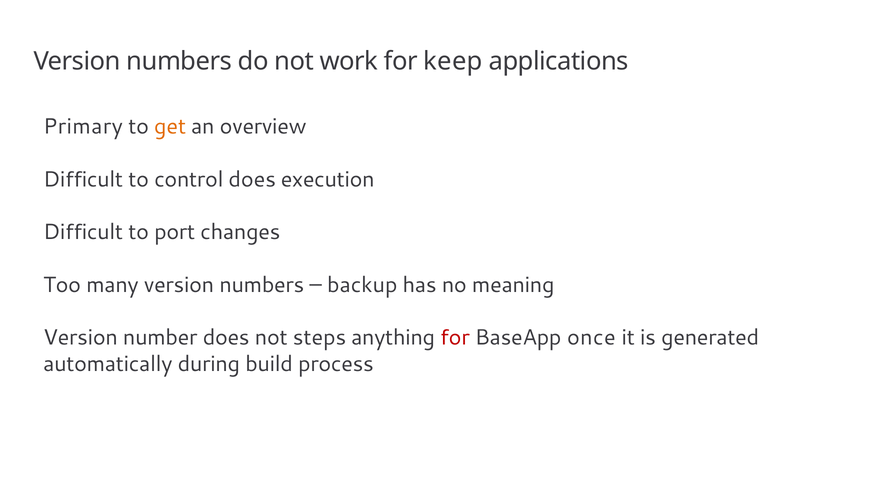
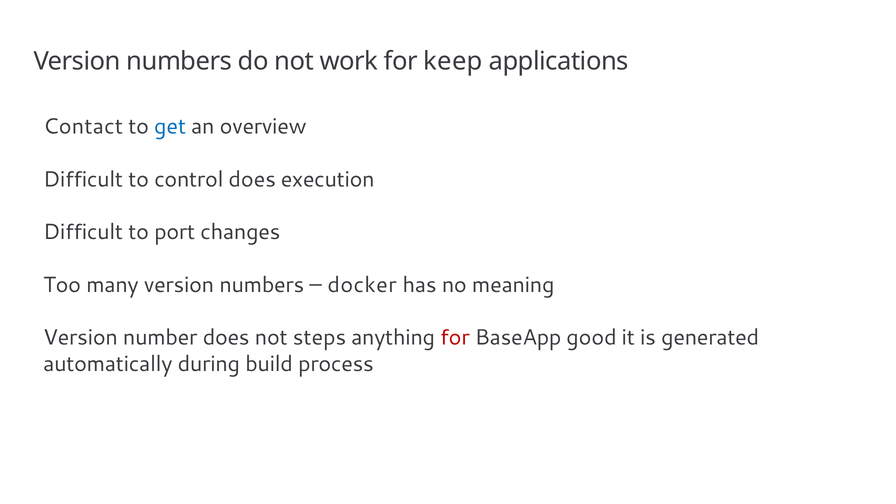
Primary: Primary -> Contact
get colour: orange -> blue
backup: backup -> docker
once: once -> good
